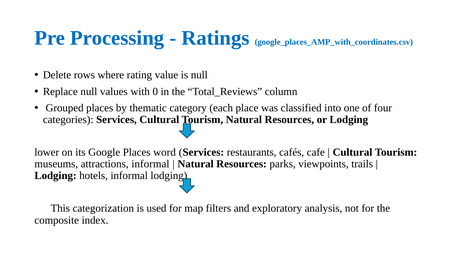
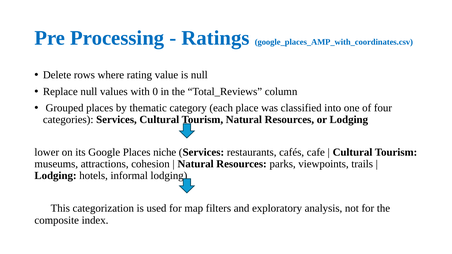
word: word -> niche
attractions informal: informal -> cohesion
